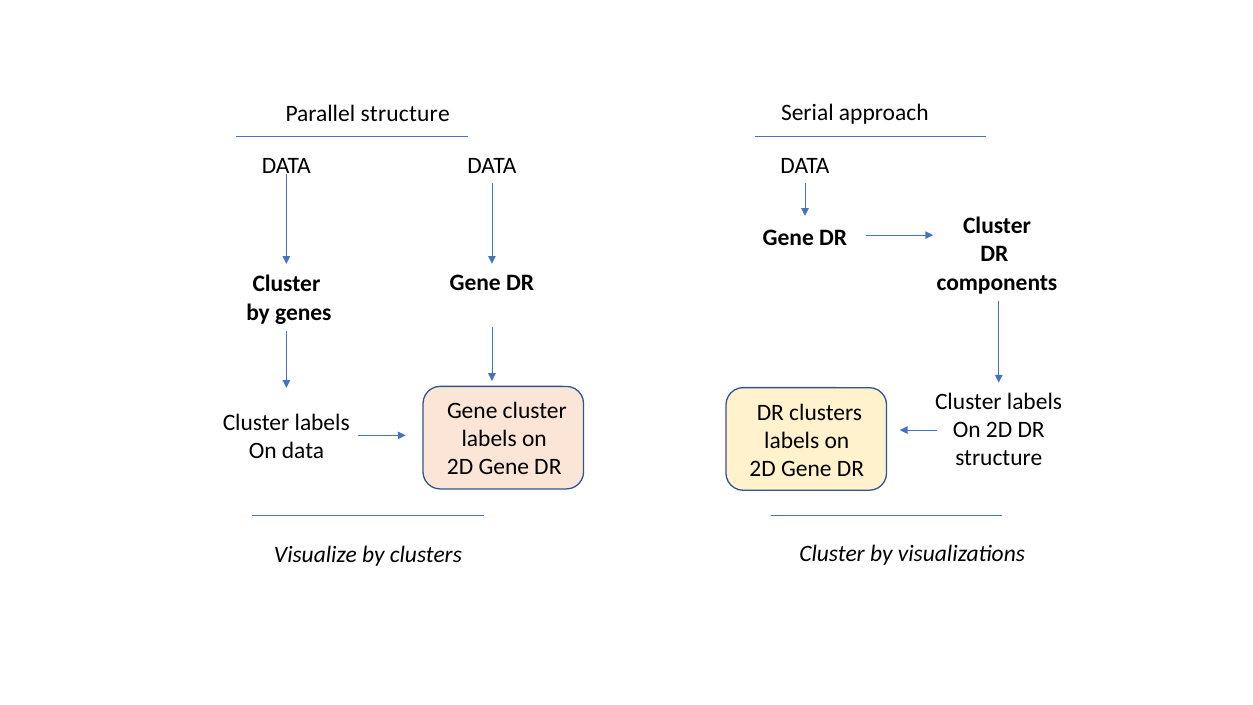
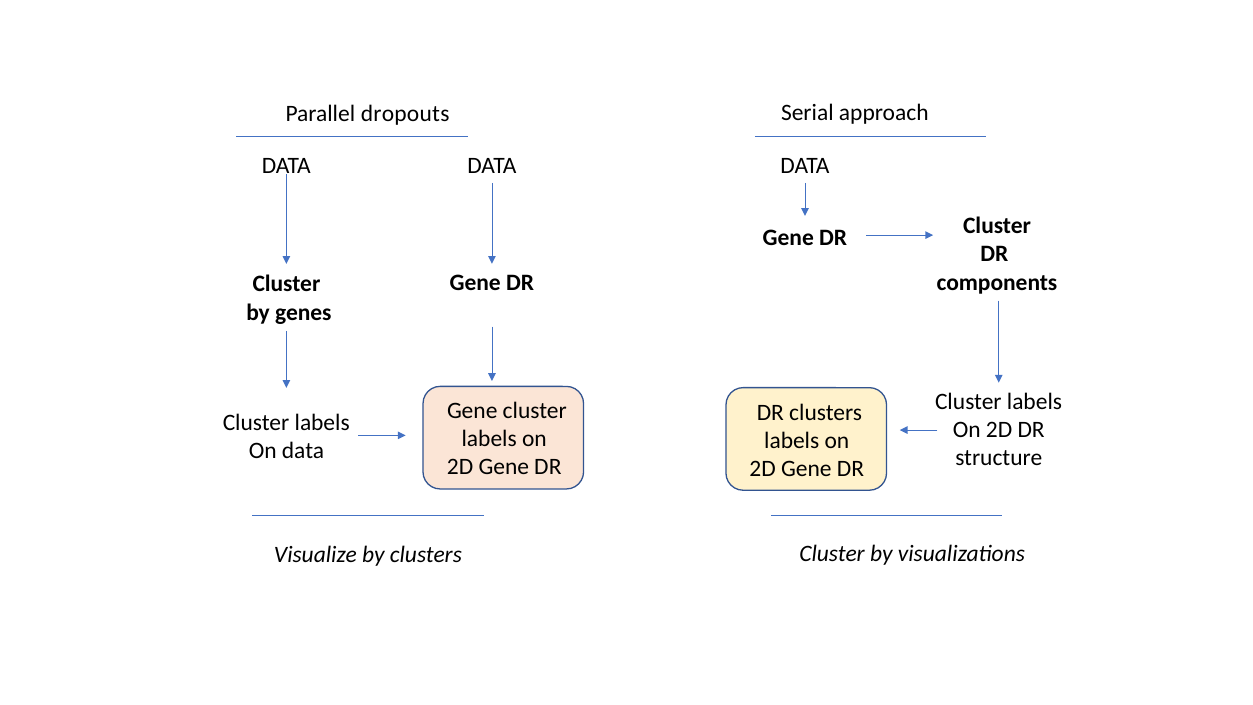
Parallel structure: structure -> dropouts
